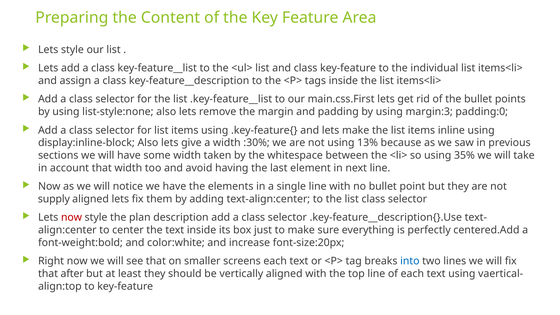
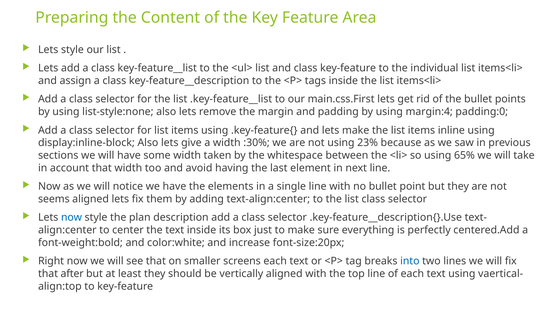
margin:3: margin:3 -> margin:4
13%: 13% -> 23%
35%: 35% -> 65%
supply: supply -> seems
now at (72, 217) colour: red -> blue
